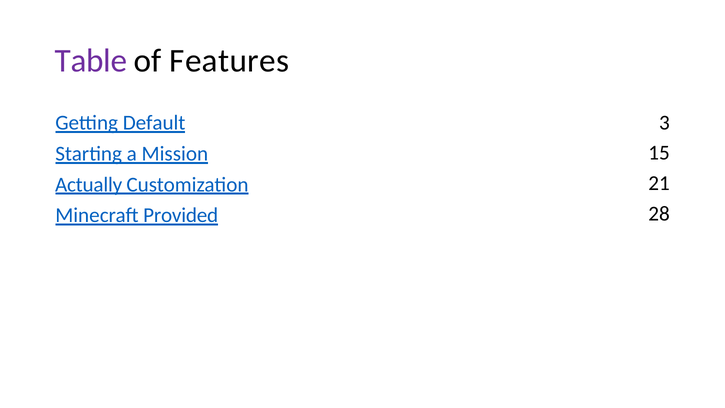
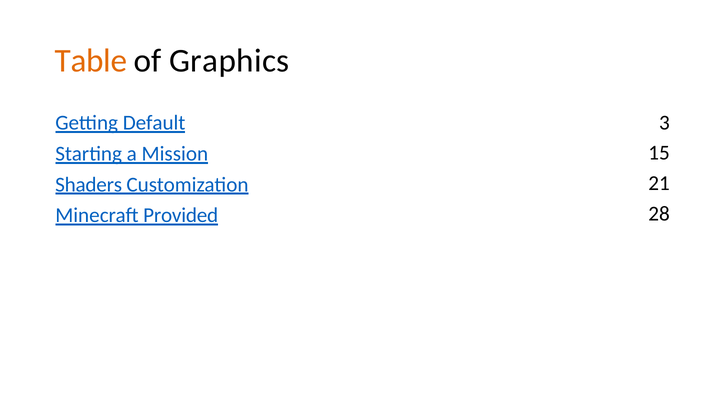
Table colour: purple -> orange
Features: Features -> Graphics
Actually: Actually -> Shaders
